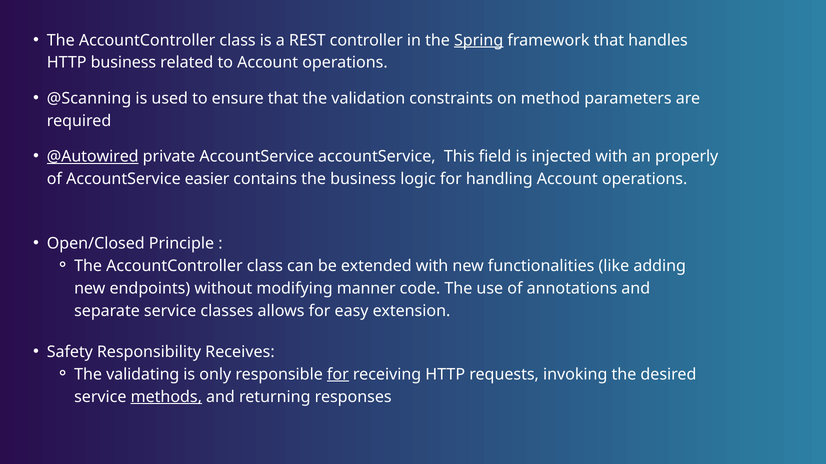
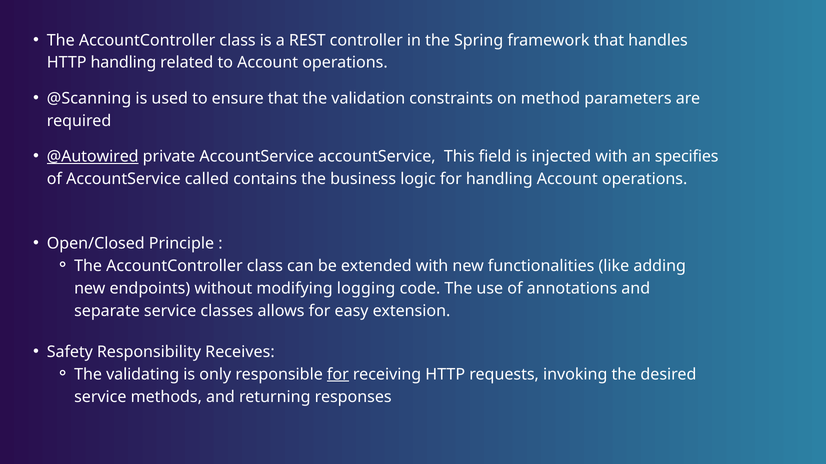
Spring underline: present -> none
HTTP business: business -> handling
properly: properly -> specifies
easier: easier -> called
manner: manner -> logging
methods underline: present -> none
